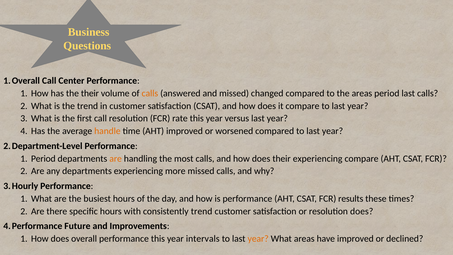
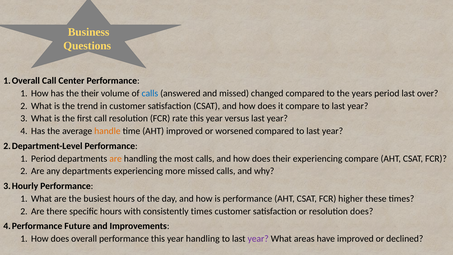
calls at (150, 93) colour: orange -> blue
the areas: areas -> years
last calls: calls -> over
results: results -> higher
consistently trend: trend -> times
year intervals: intervals -> handling
year at (258, 239) colour: orange -> purple
